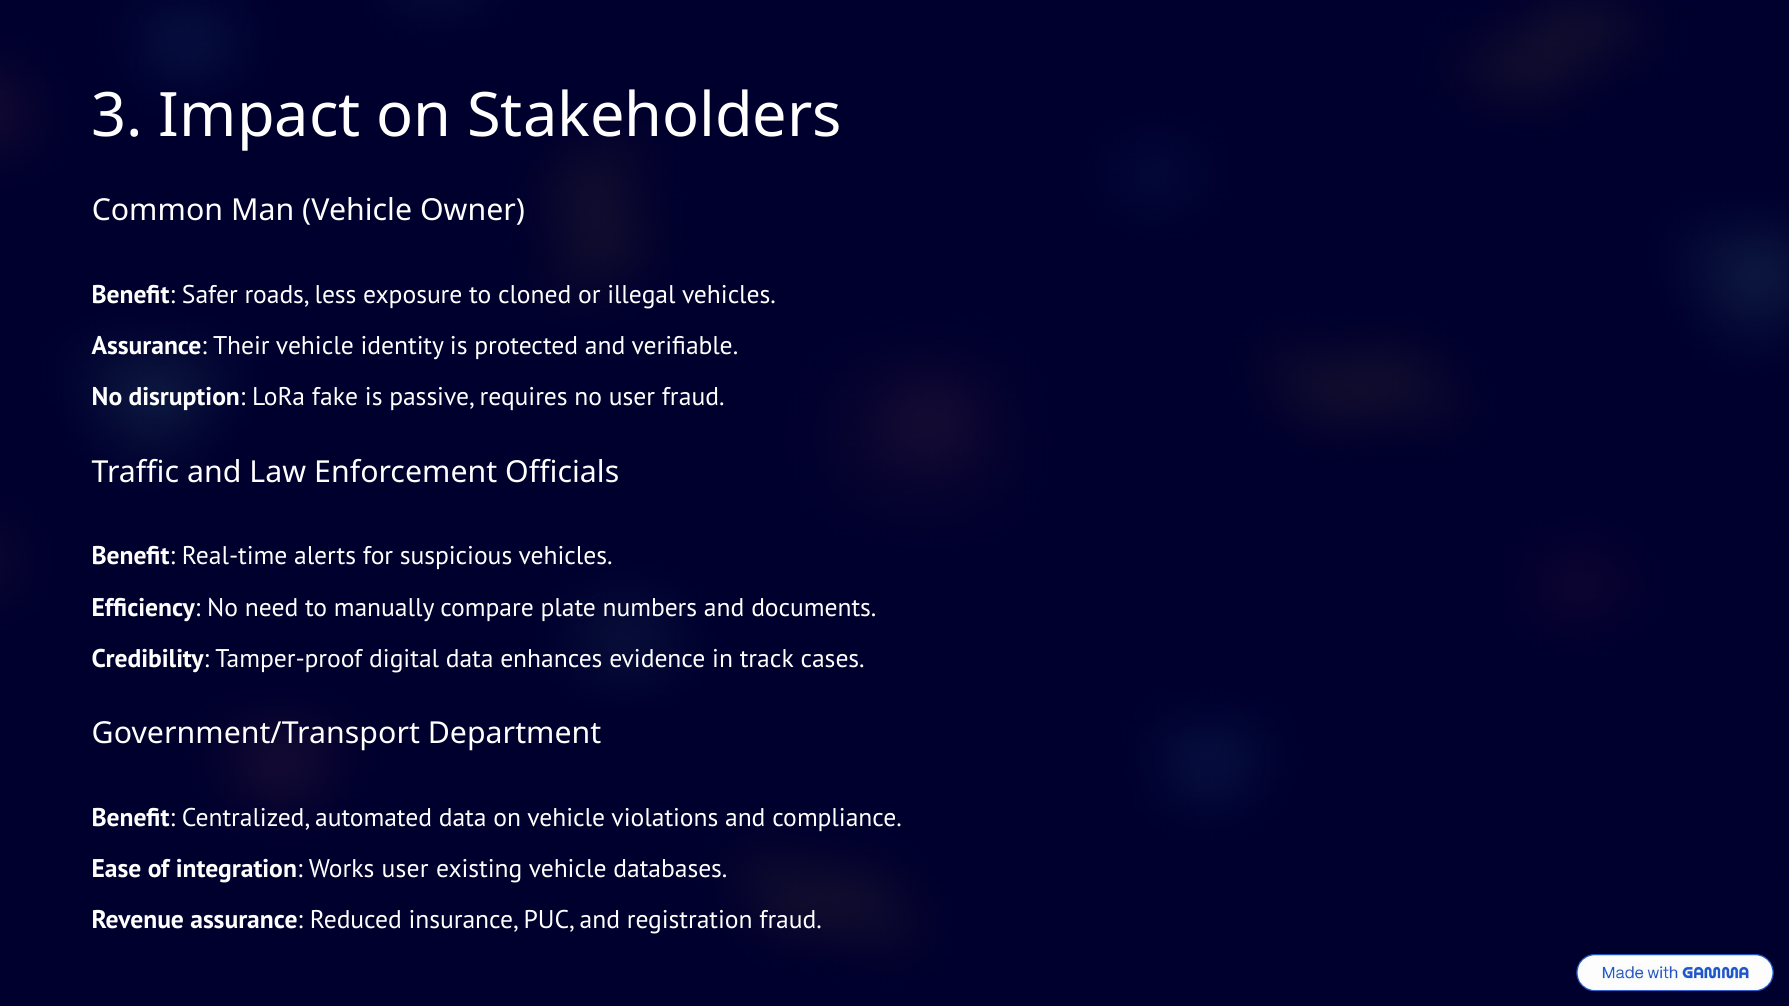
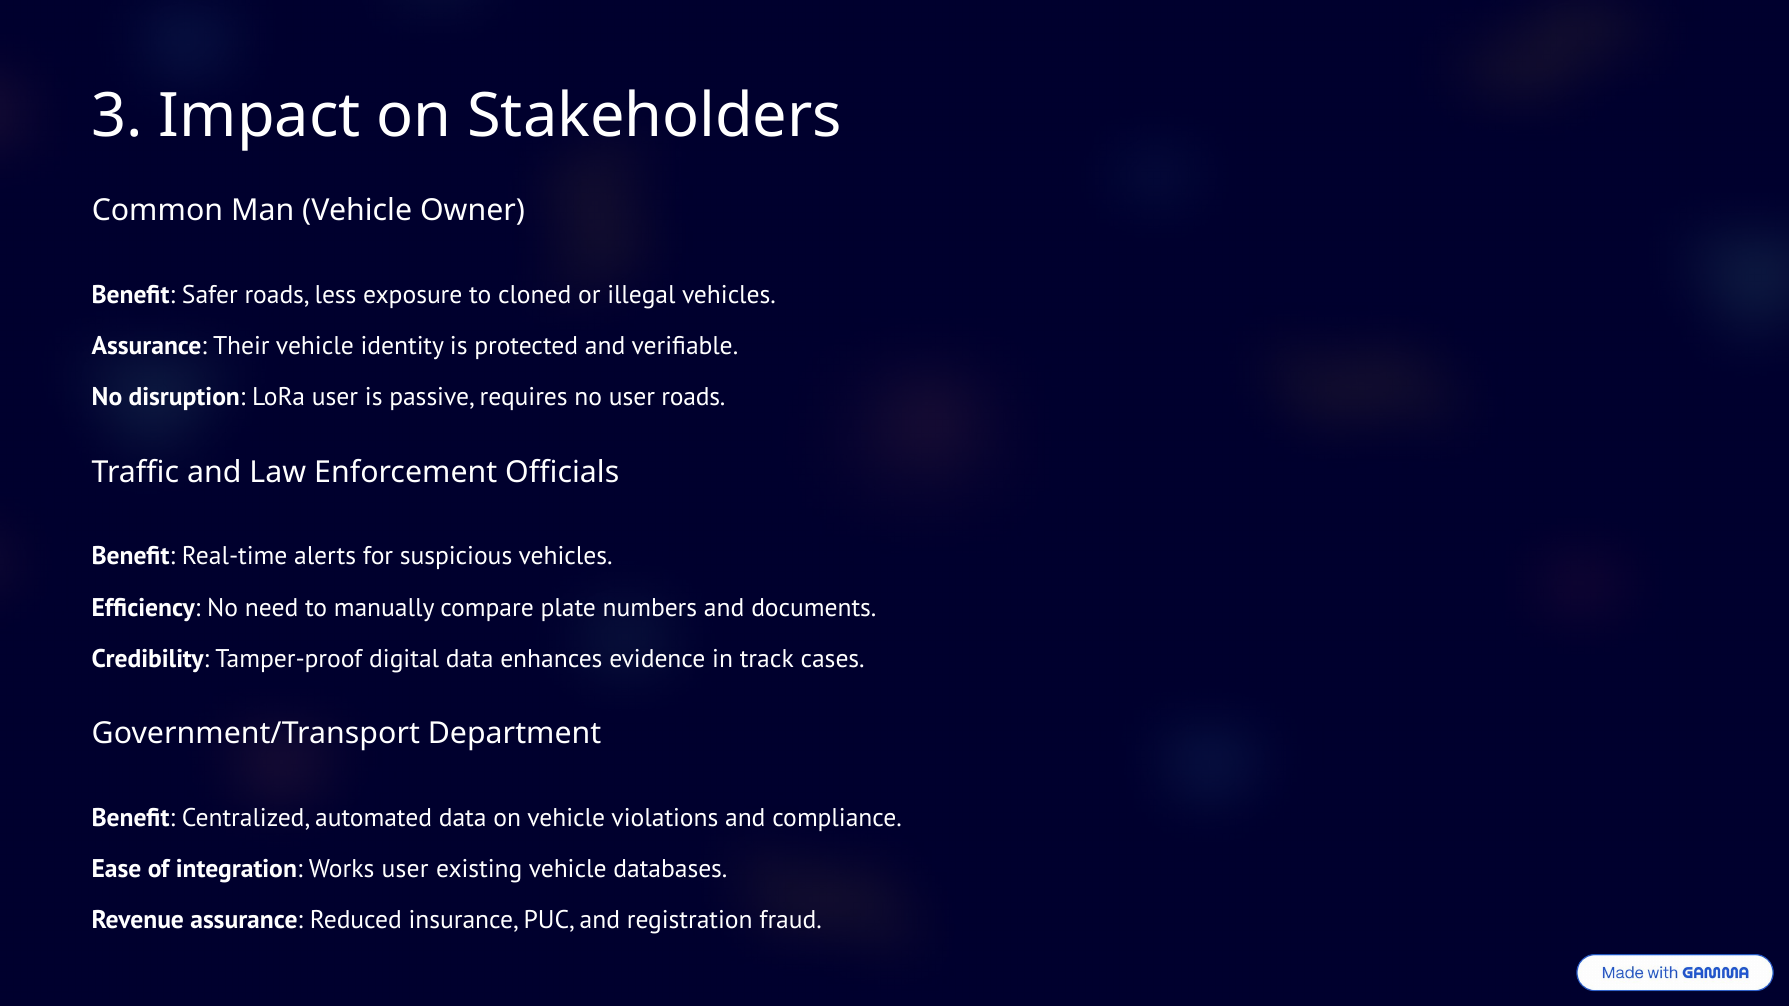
LoRa fake: fake -> user
user fraud: fraud -> roads
